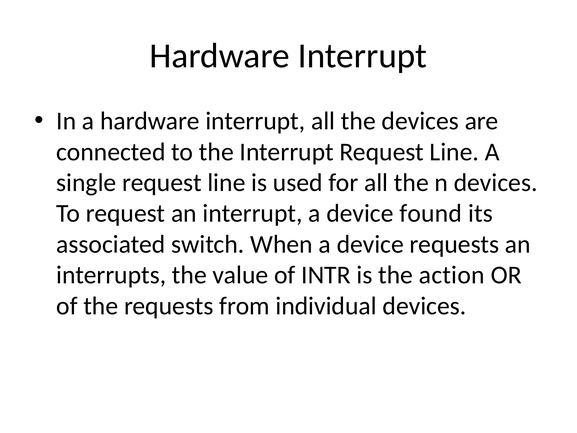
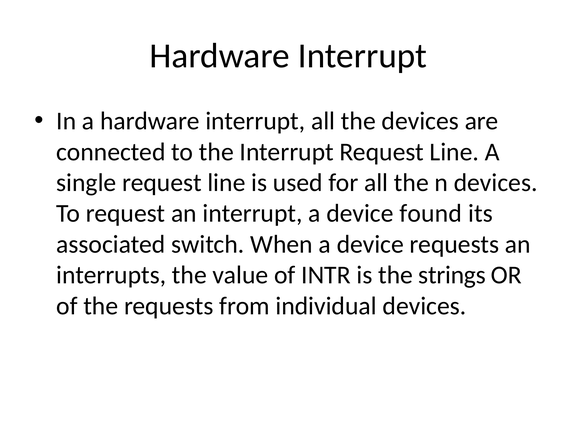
action: action -> strings
